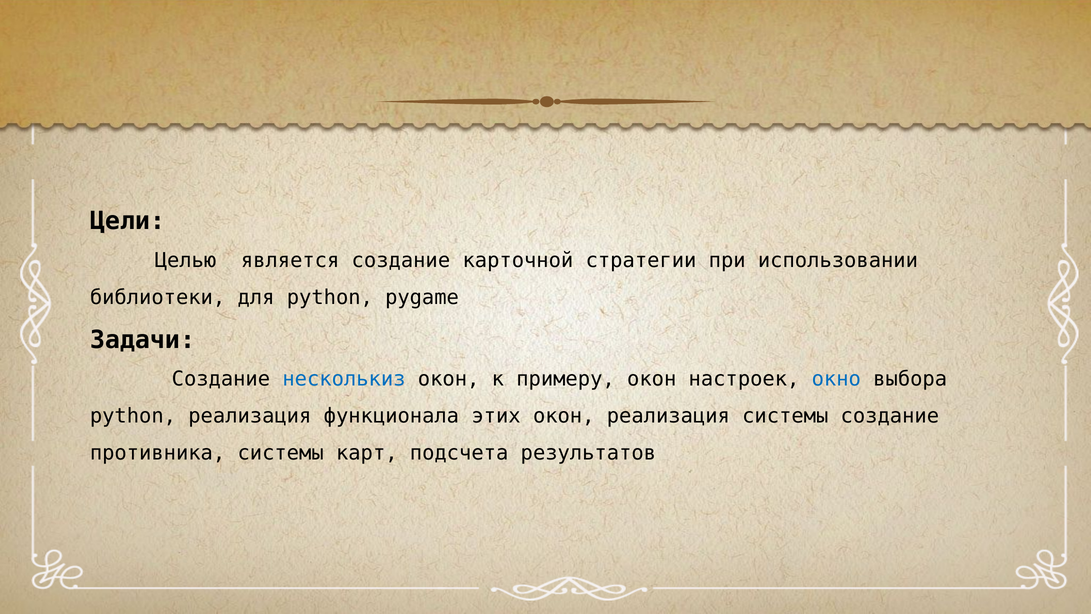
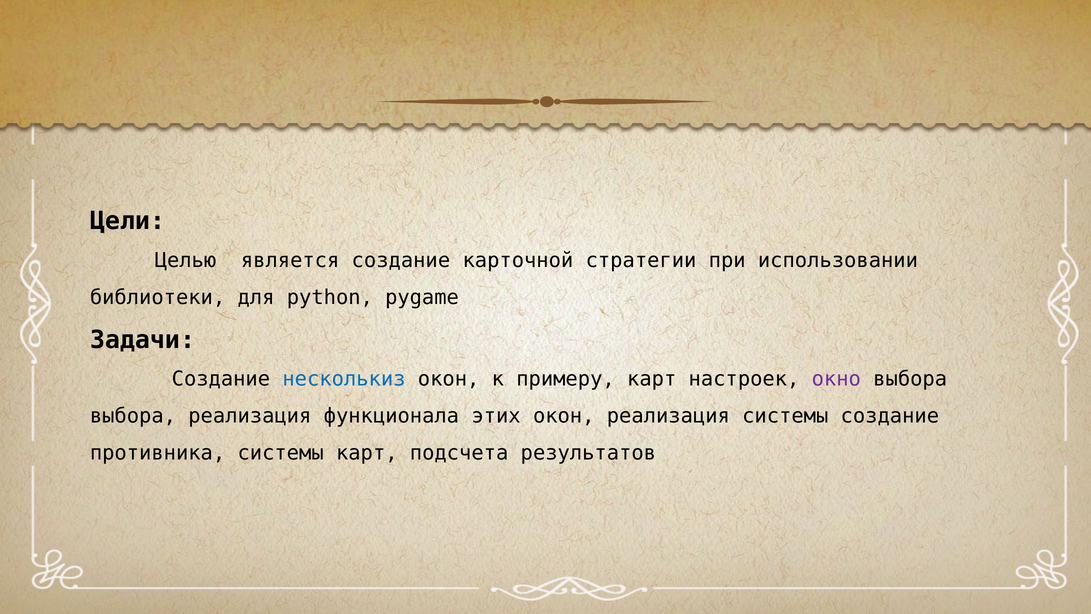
примеру окон: окон -> карт
окно colour: blue -> purple
python at (133, 416): python -> выбора
